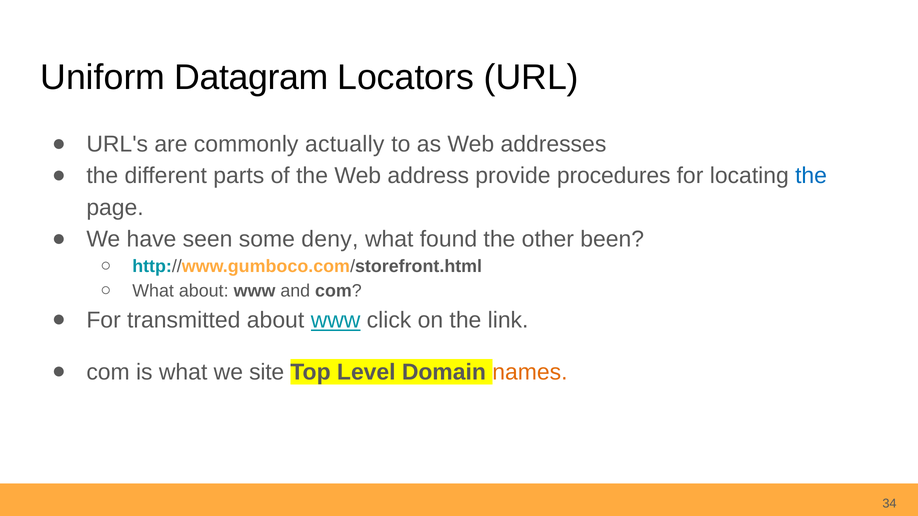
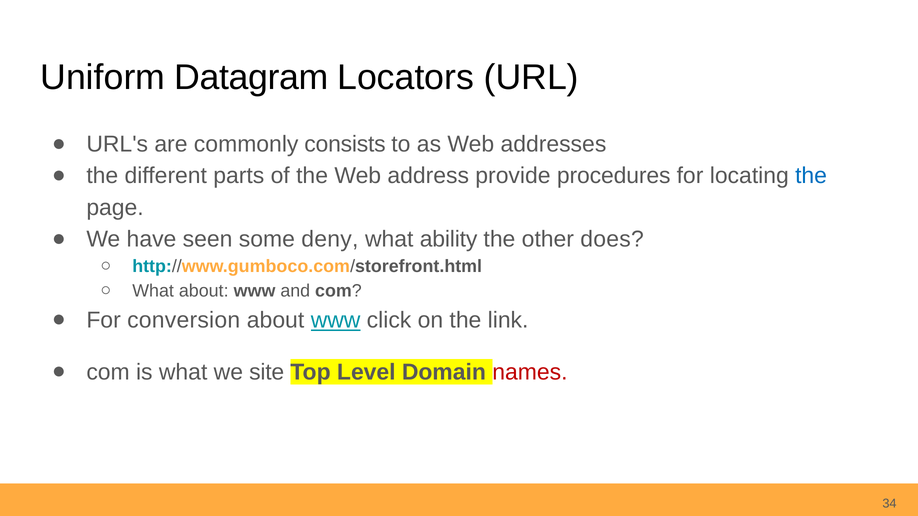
actually: actually -> consists
found: found -> ability
been: been -> does
transmitted: transmitted -> conversion
names colour: orange -> red
